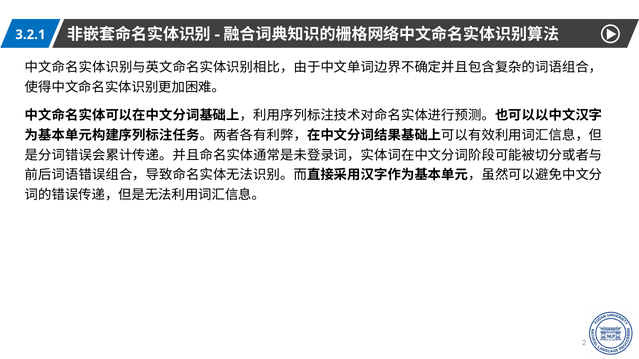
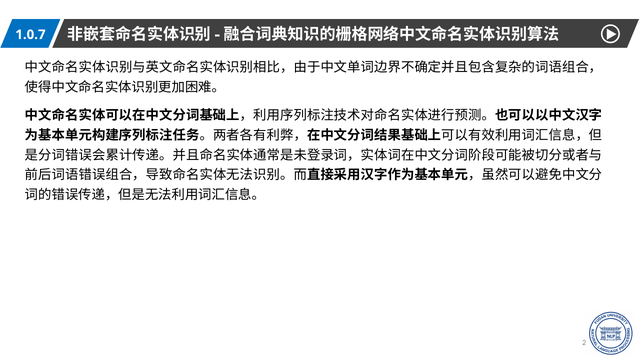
3.2.1: 3.2.1 -> 1.0.7
